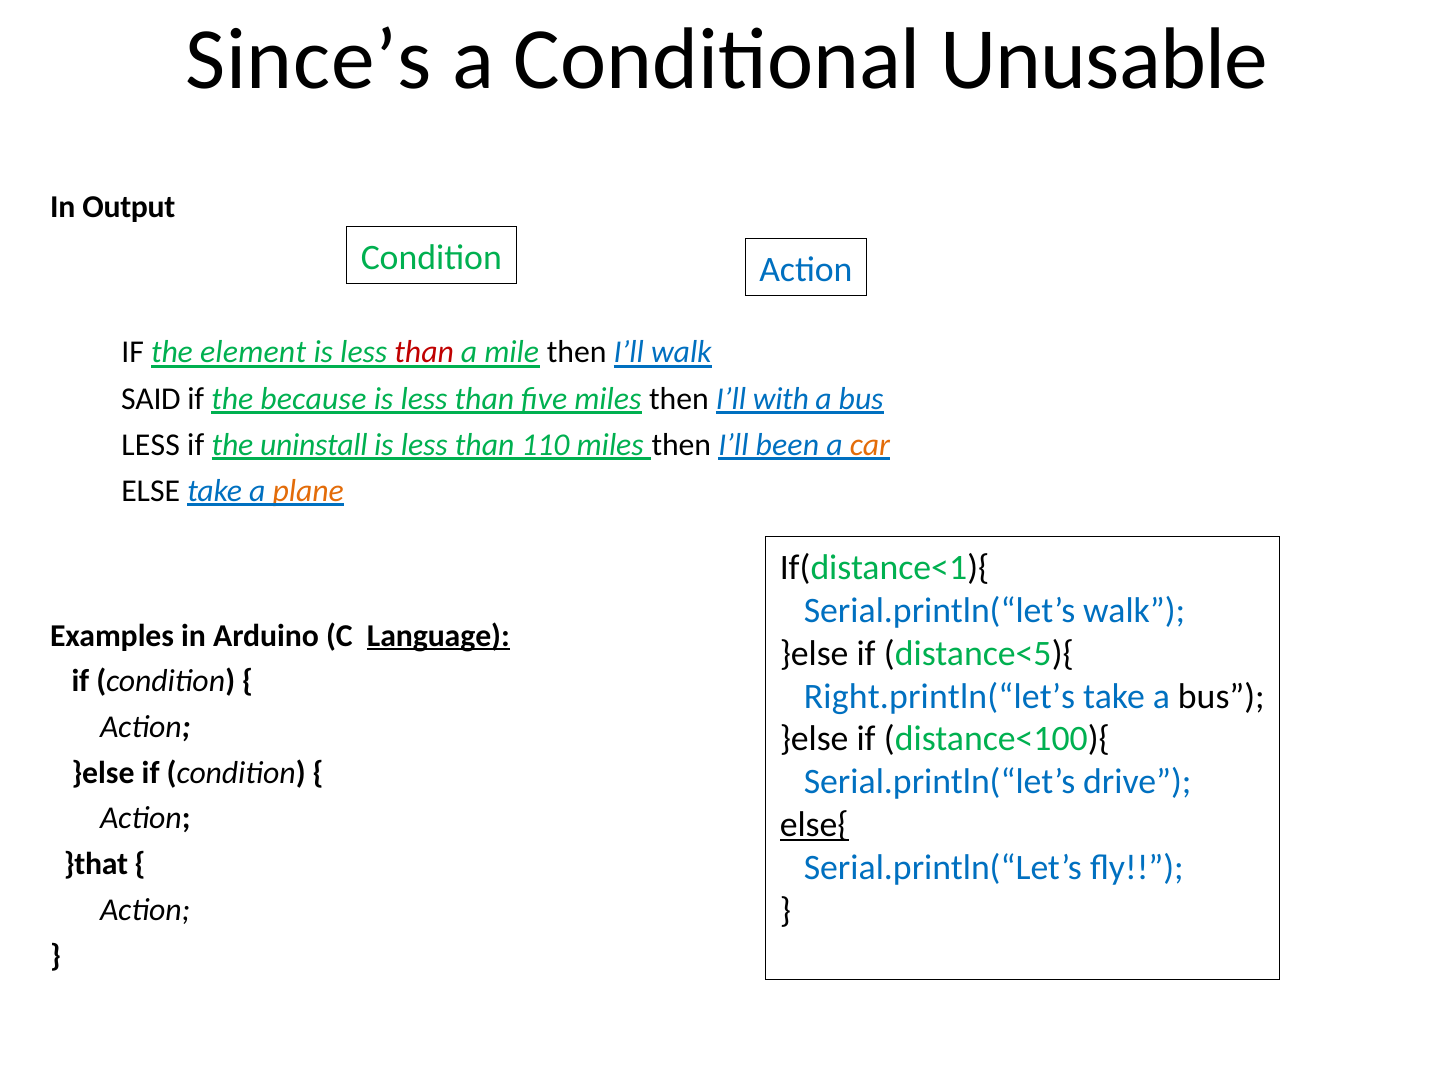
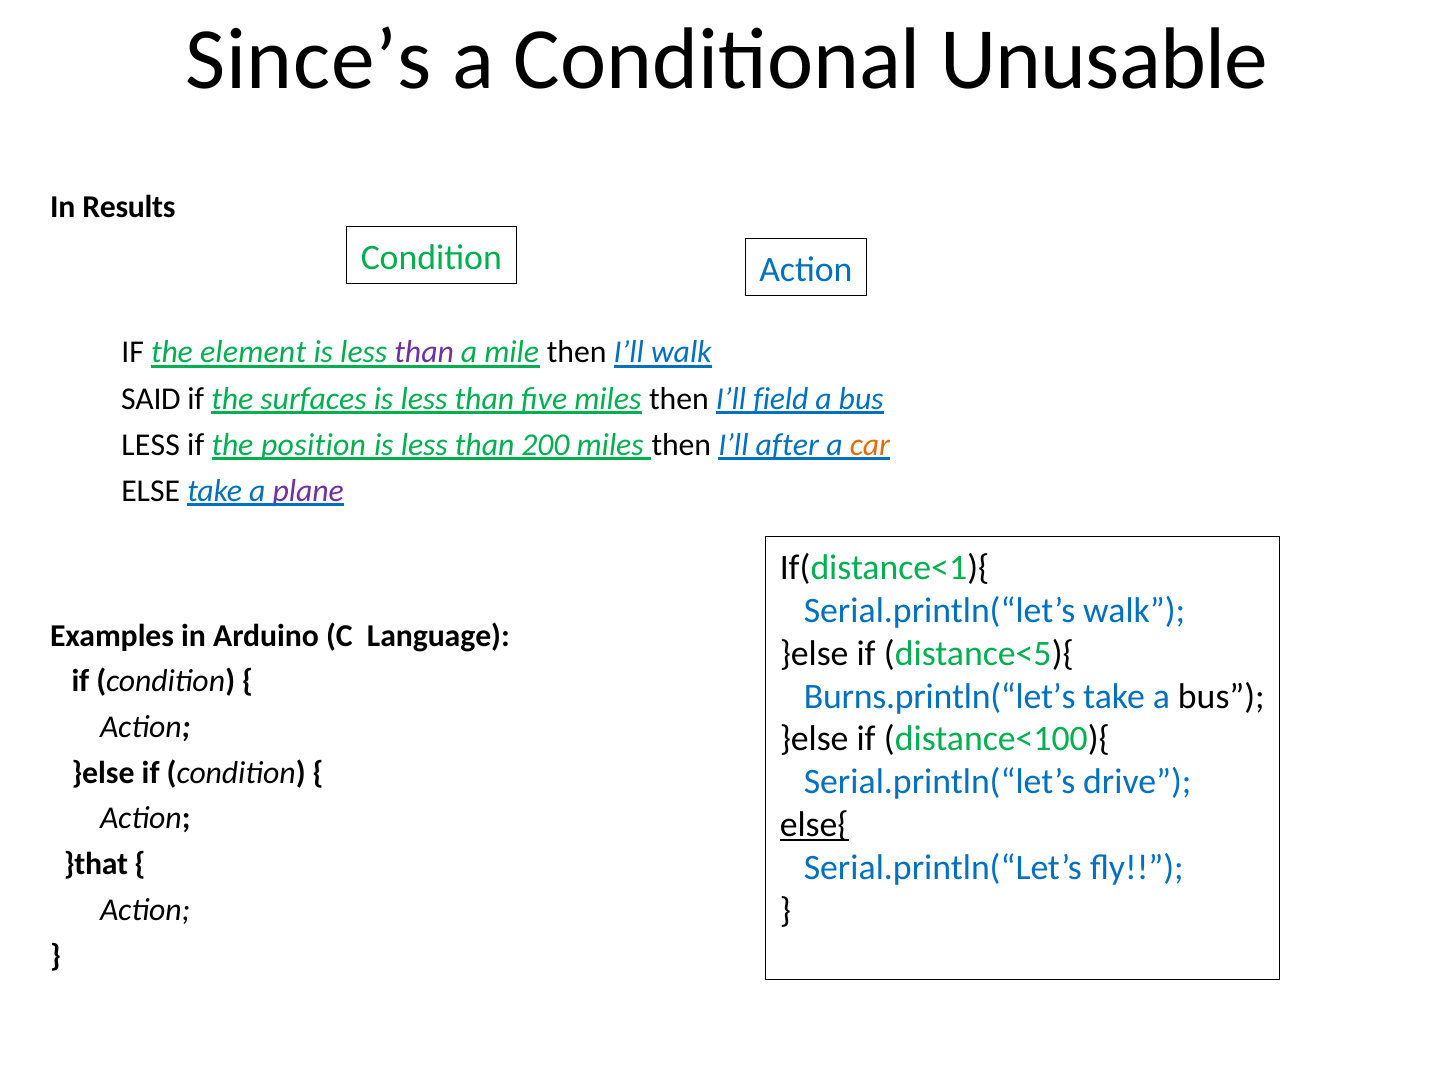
Output: Output -> Results
than at (424, 352) colour: red -> purple
because: because -> surfaces
with: with -> field
uninstall: uninstall -> position
110: 110 -> 200
been: been -> after
plane colour: orange -> purple
Language underline: present -> none
Right.println(“let’s: Right.println(“let’s -> Burns.println(“let’s
